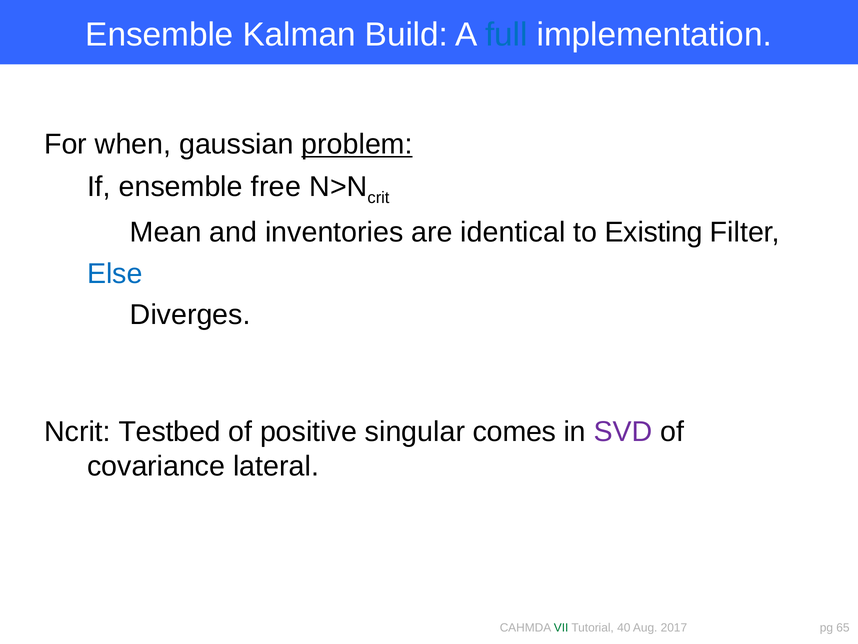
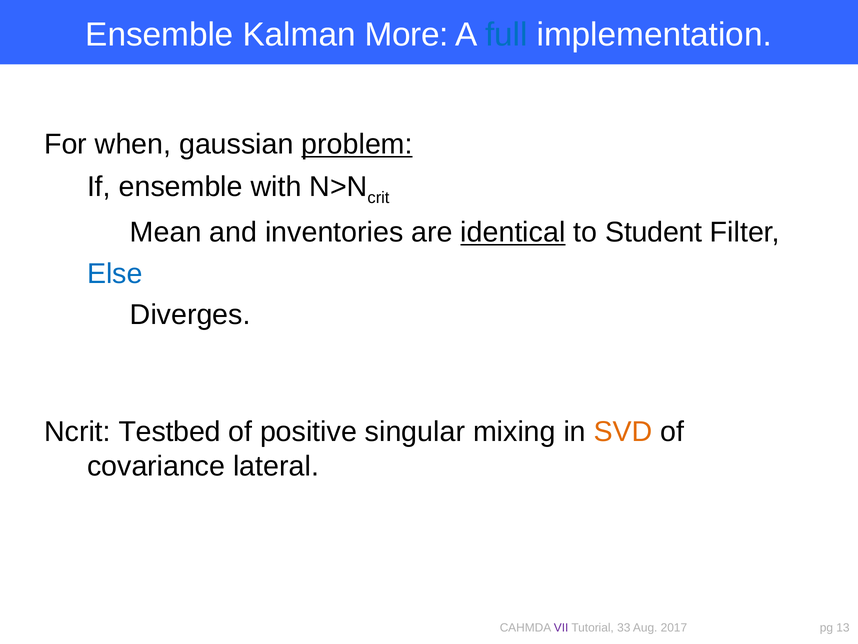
Build: Build -> More
free: free -> with
identical underline: none -> present
Existing: Existing -> Student
comes: comes -> mixing
SVD colour: purple -> orange
VII colour: green -> purple
40: 40 -> 33
65: 65 -> 13
